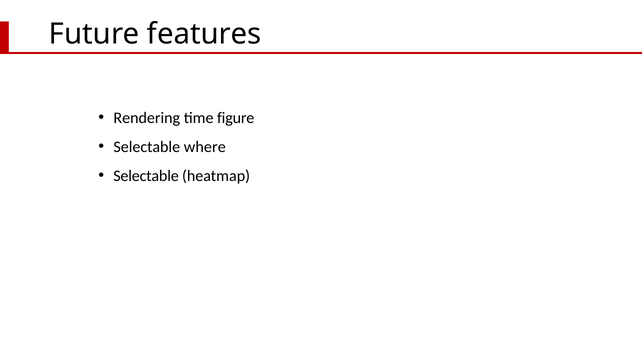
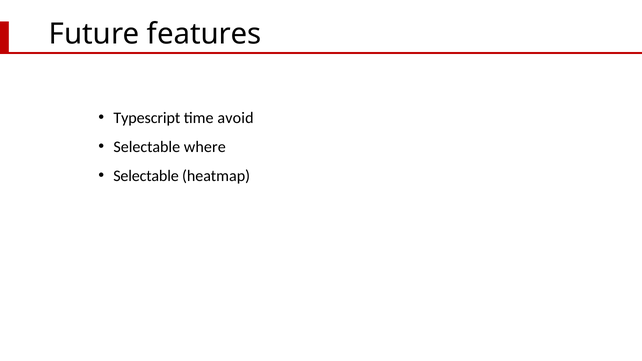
Rendering: Rendering -> Typescript
figure: figure -> avoid
